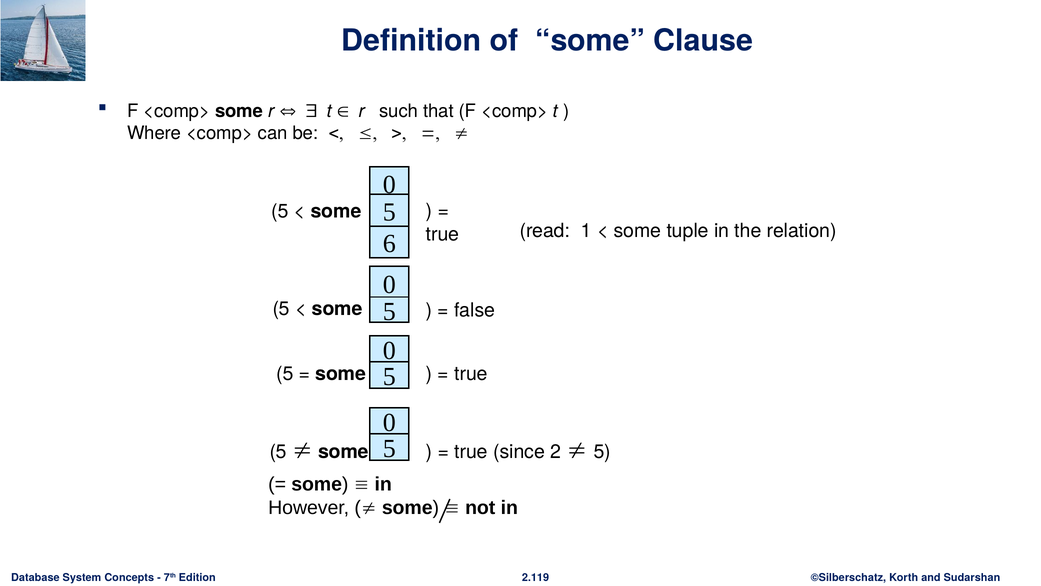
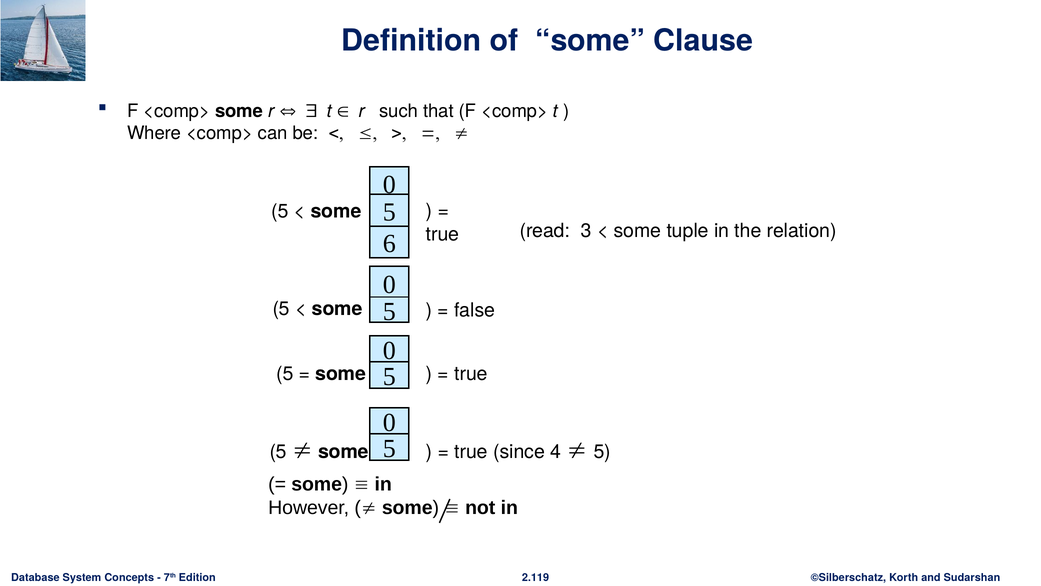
1: 1 -> 3
2: 2 -> 4
